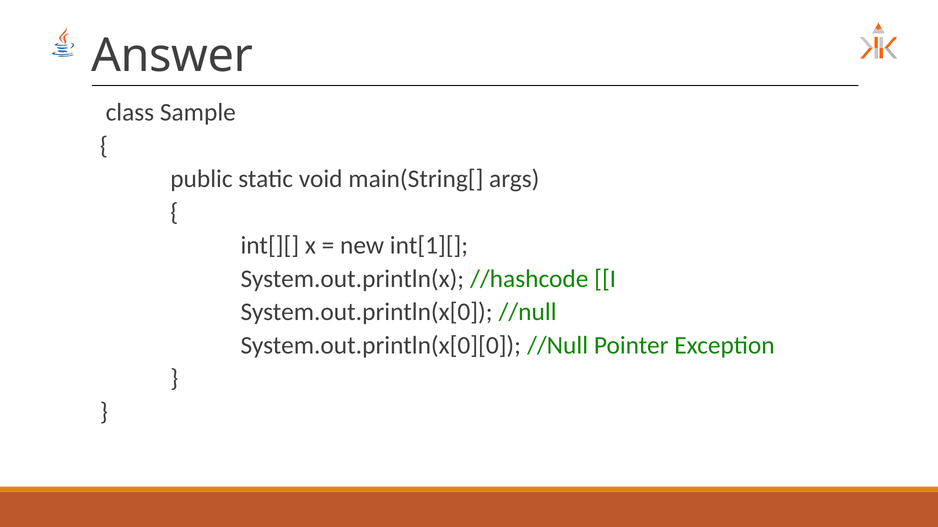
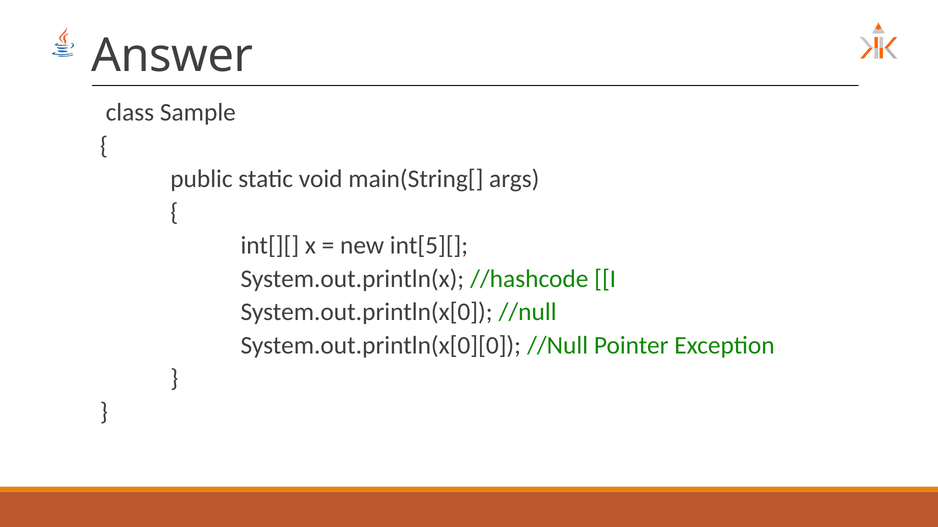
int[1][: int[1][ -> int[5][
